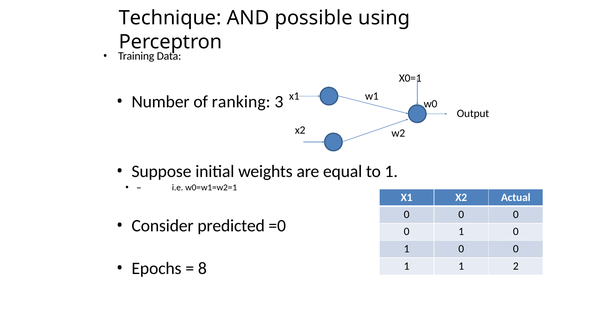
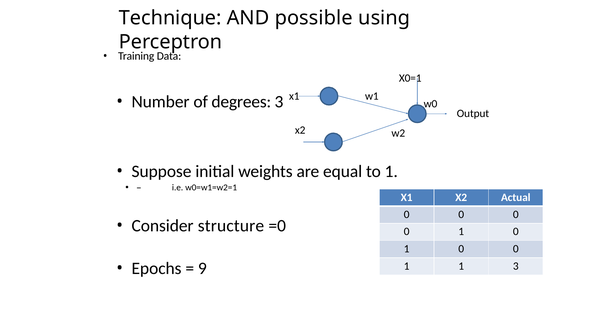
ranking: ranking -> degrees
predicted: predicted -> structure
1 2: 2 -> 3
8: 8 -> 9
